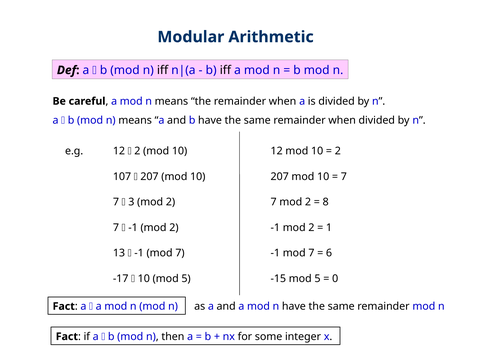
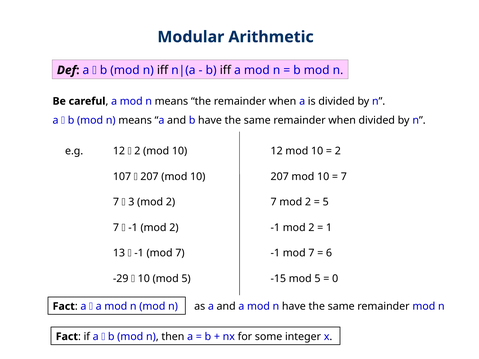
8 at (326, 202): 8 -> 5
-17: -17 -> -29
